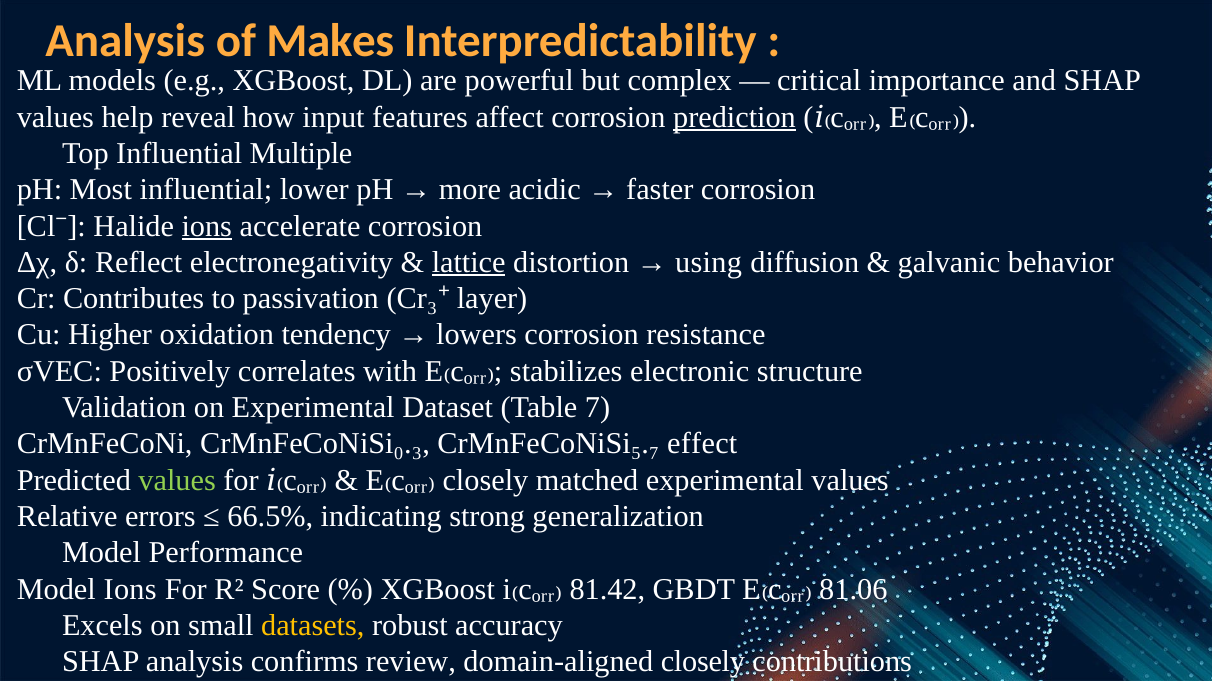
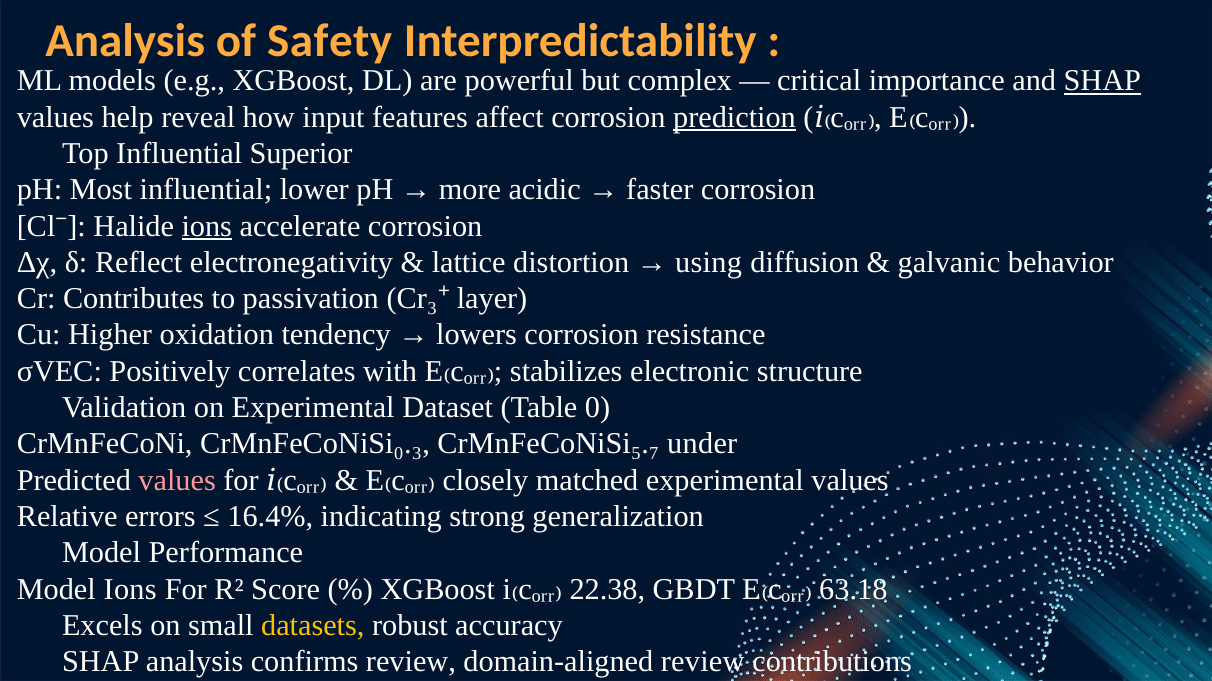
Makes: Makes -> Safety
SHAP underline: none -> present
Multiple: Multiple -> Superior
lattice underline: present -> none
7: 7 -> 0
effect: effect -> under
values at (177, 481) colour: light green -> pink
66.5%: 66.5% -> 16.4%
81.42: 81.42 -> 22.38
81.06: 81.06 -> 63.18
domain-aligned closely: closely -> review
